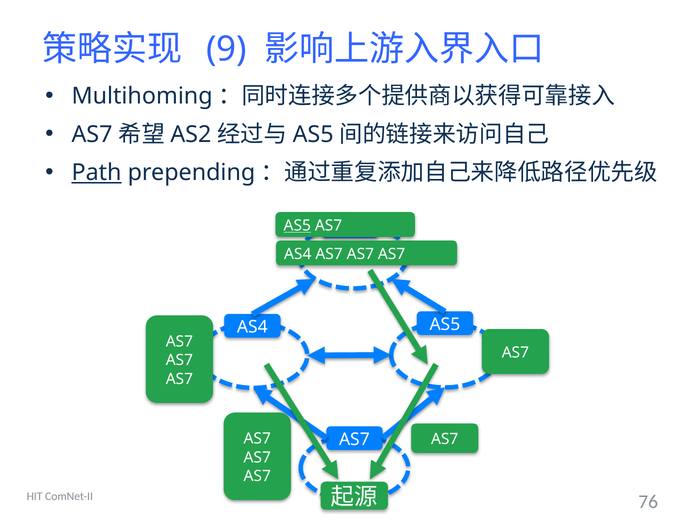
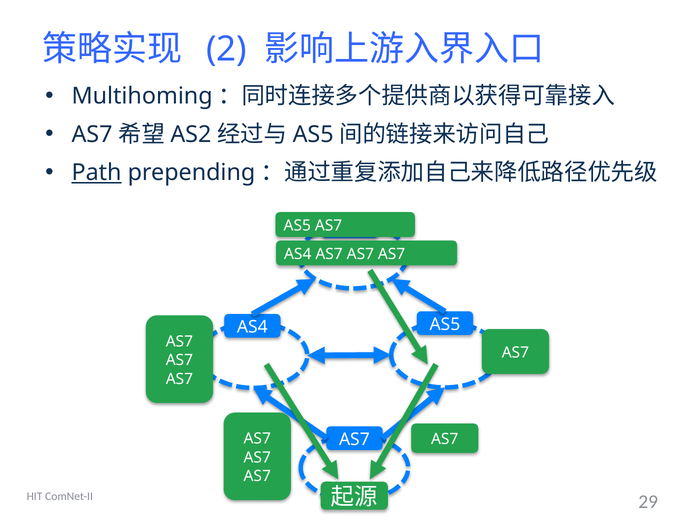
9: 9 -> 2
AS5 at (297, 226) underline: present -> none
76: 76 -> 29
